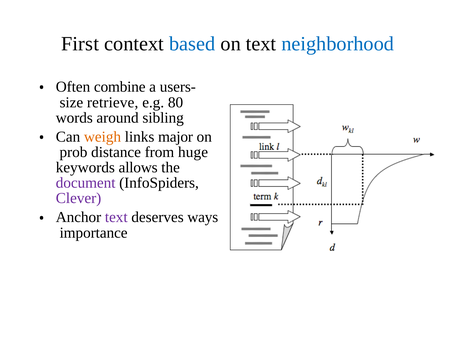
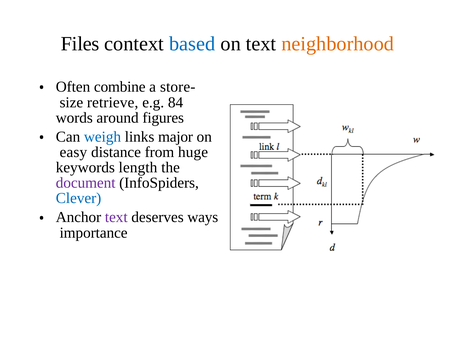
First: First -> Files
neighborhood colour: blue -> orange
users-: users- -> store-
80: 80 -> 84
sibling: sibling -> figures
weigh colour: orange -> blue
prob: prob -> easy
allows: allows -> length
Clever colour: purple -> blue
